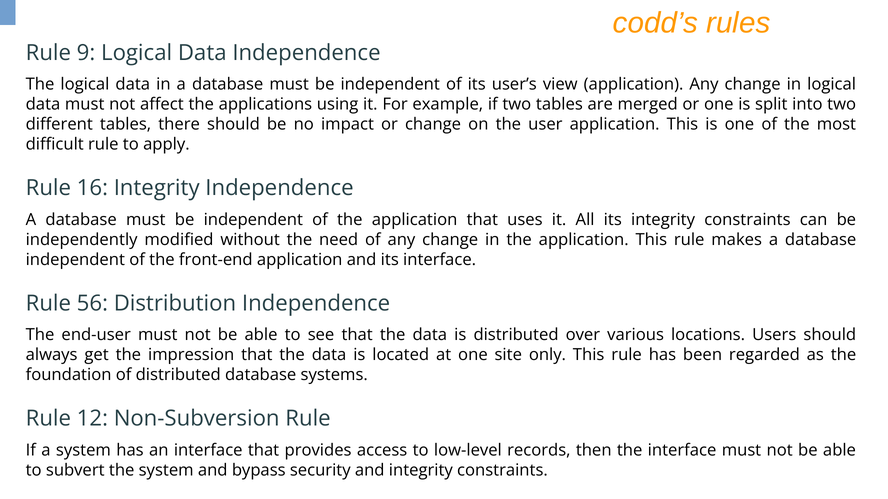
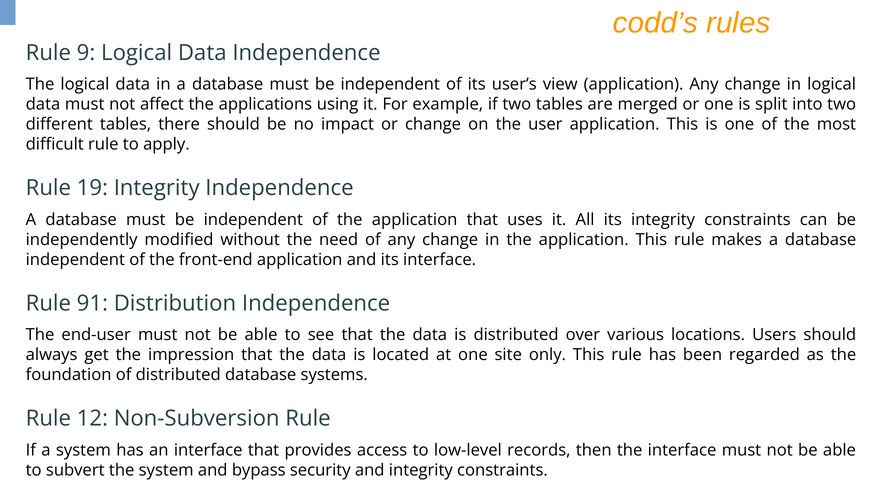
16: 16 -> 19
56: 56 -> 91
